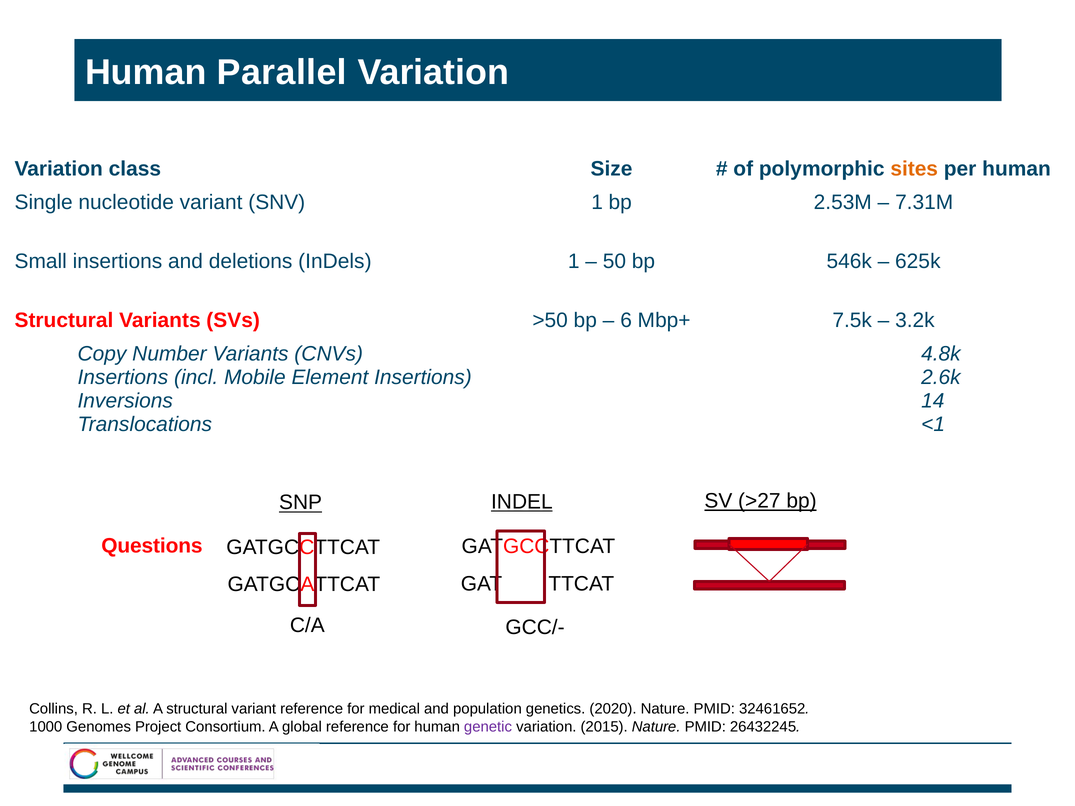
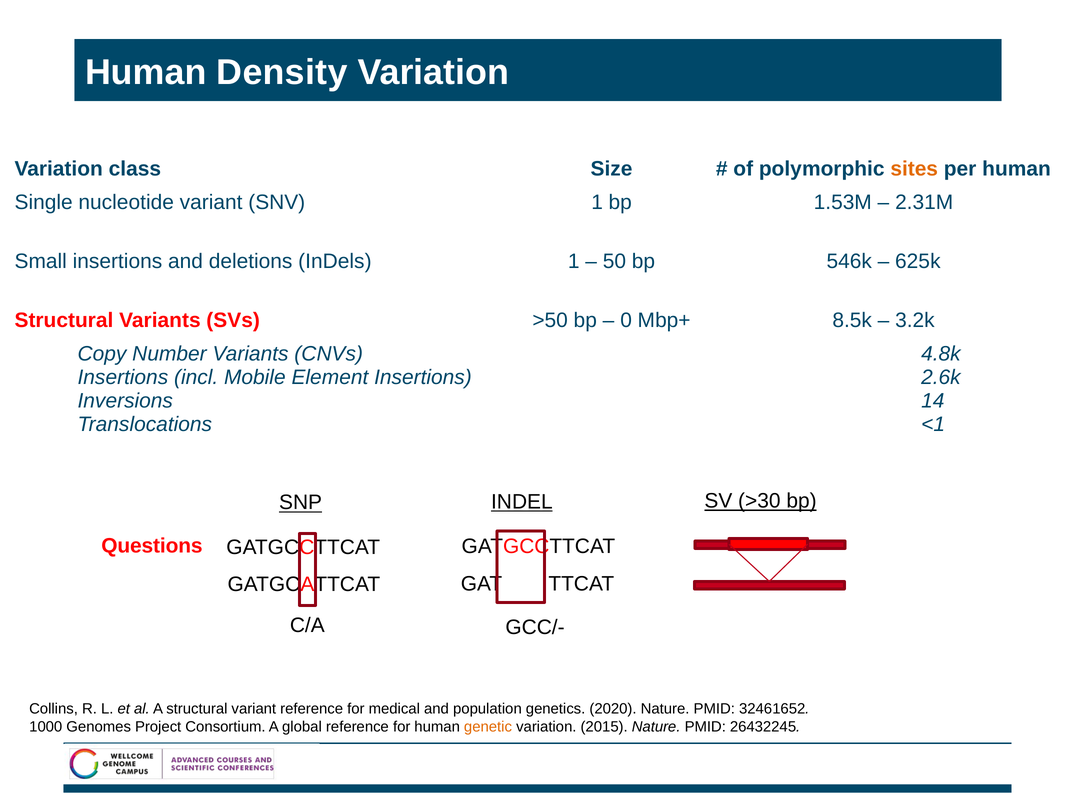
Parallel: Parallel -> Density
2.53M: 2.53M -> 1.53M
7.31M: 7.31M -> 2.31M
6: 6 -> 0
7.5k: 7.5k -> 8.5k
>27: >27 -> >30
genetic colour: purple -> orange
